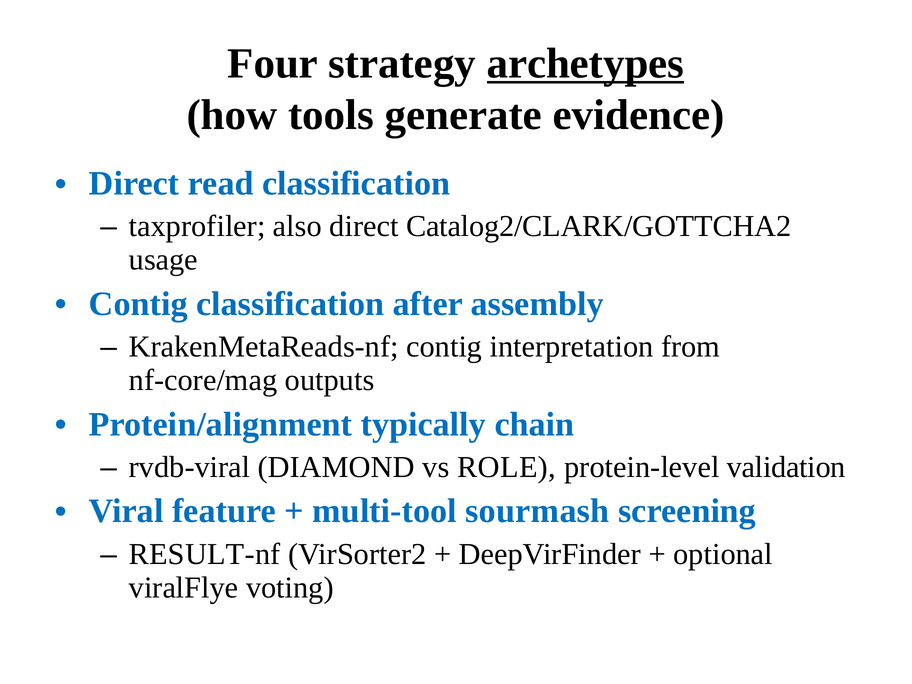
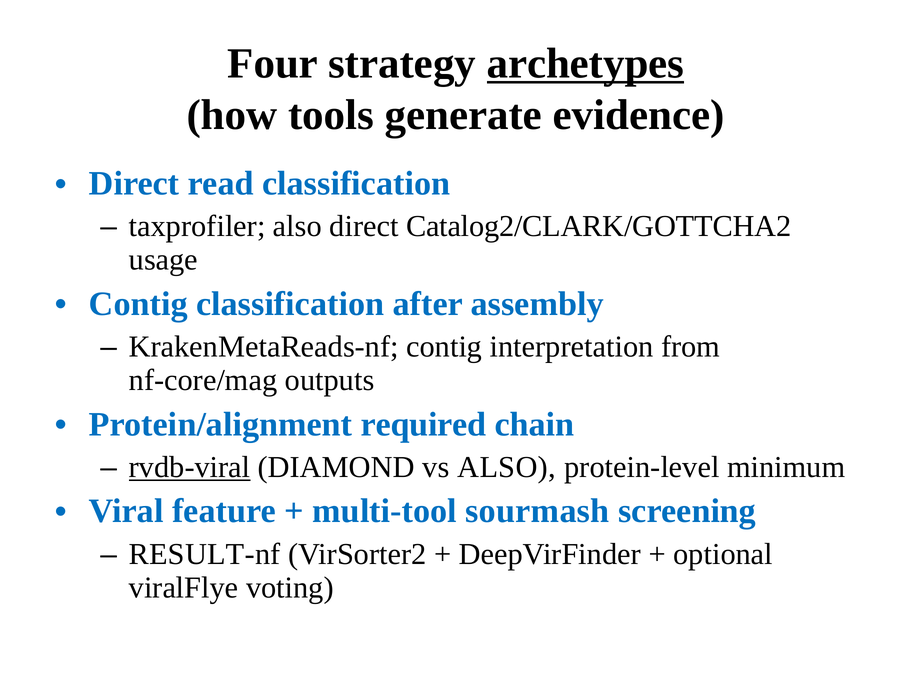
typically: typically -> required
rvdb-viral underline: none -> present
vs ROLE: ROLE -> ALSO
validation: validation -> minimum
